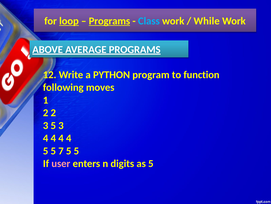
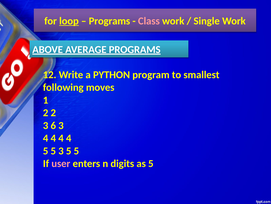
Programs at (109, 21) underline: present -> none
Class colour: light blue -> pink
While: While -> Single
function: function -> smallest
3 5: 5 -> 6
5 7: 7 -> 3
